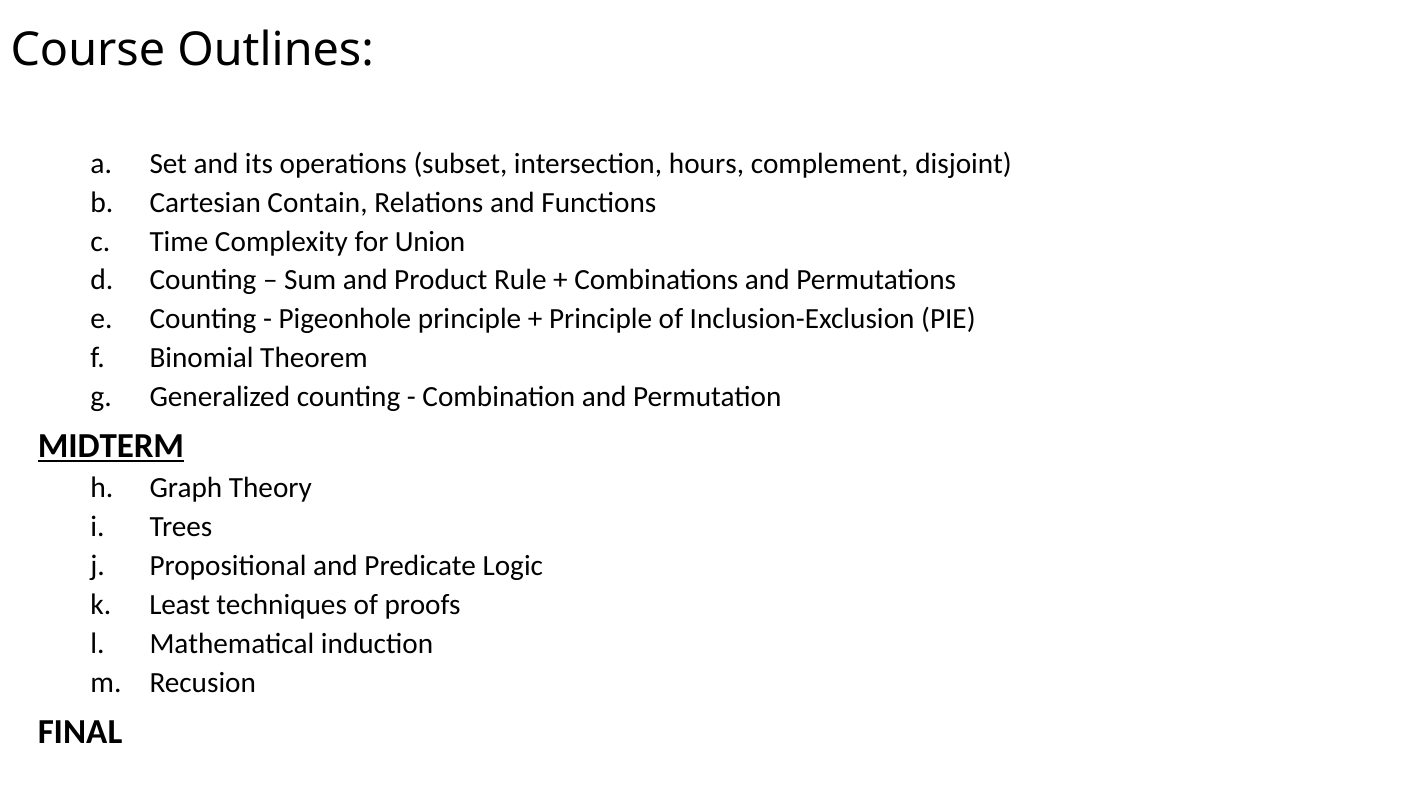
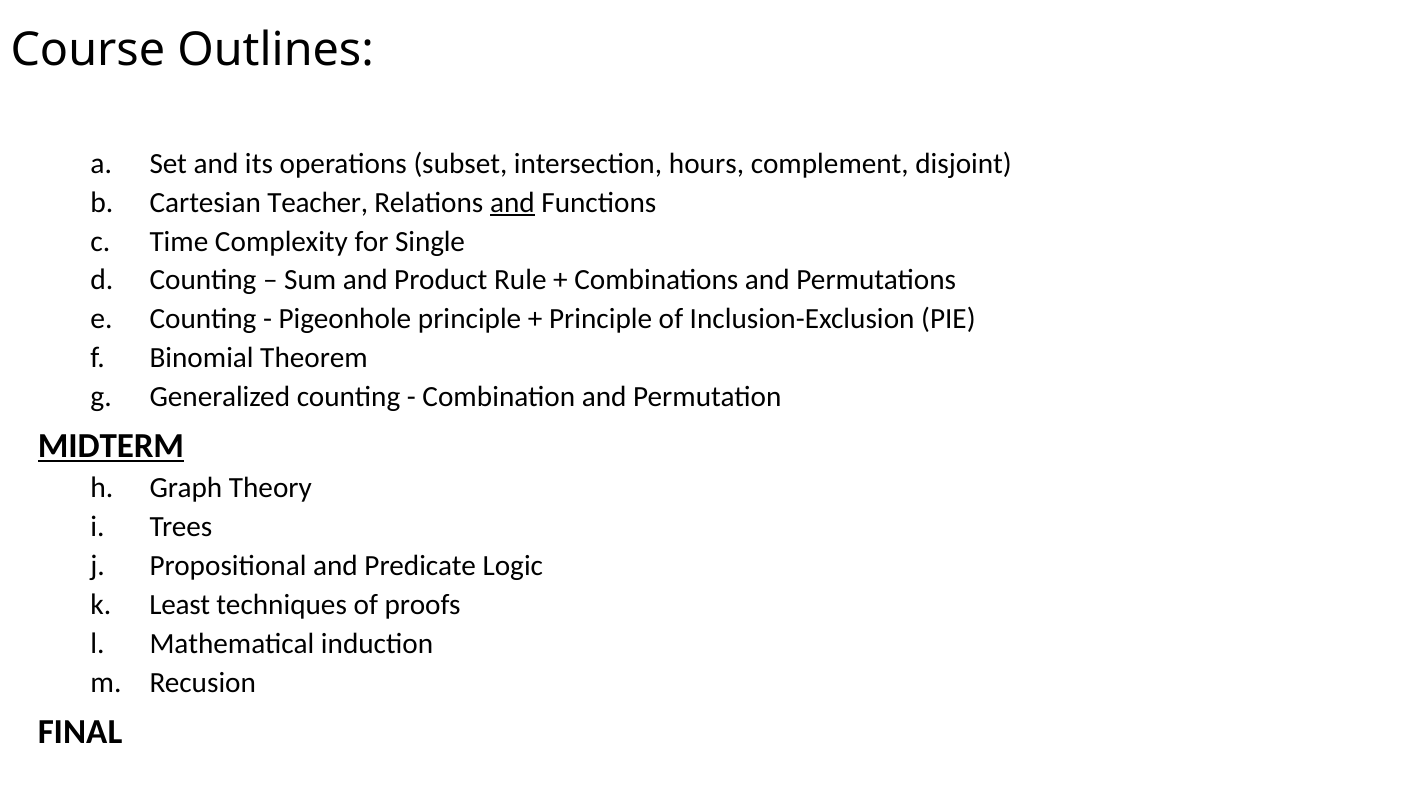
Contain: Contain -> Teacher
and at (512, 202) underline: none -> present
Union: Union -> Single
